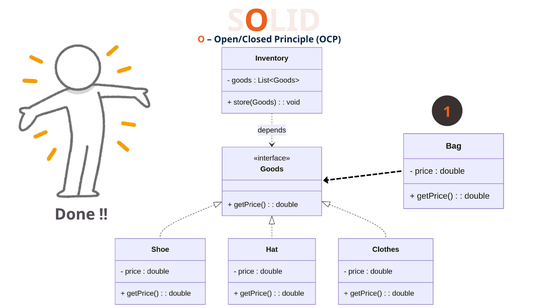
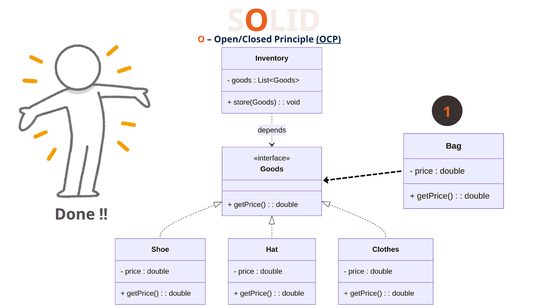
OCP underline: none -> present
